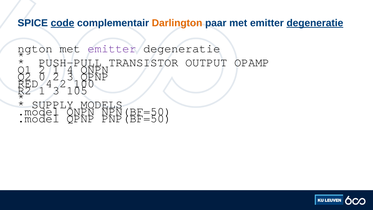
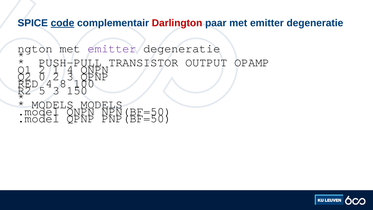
Darlington colour: orange -> red
degeneratie at (315, 23) underline: present -> none
4 2: 2 -> 8
1 at (42, 91): 1 -> 5
105: 105 -> 150
SUPPLY at (53, 105): SUPPLY -> MODELS
